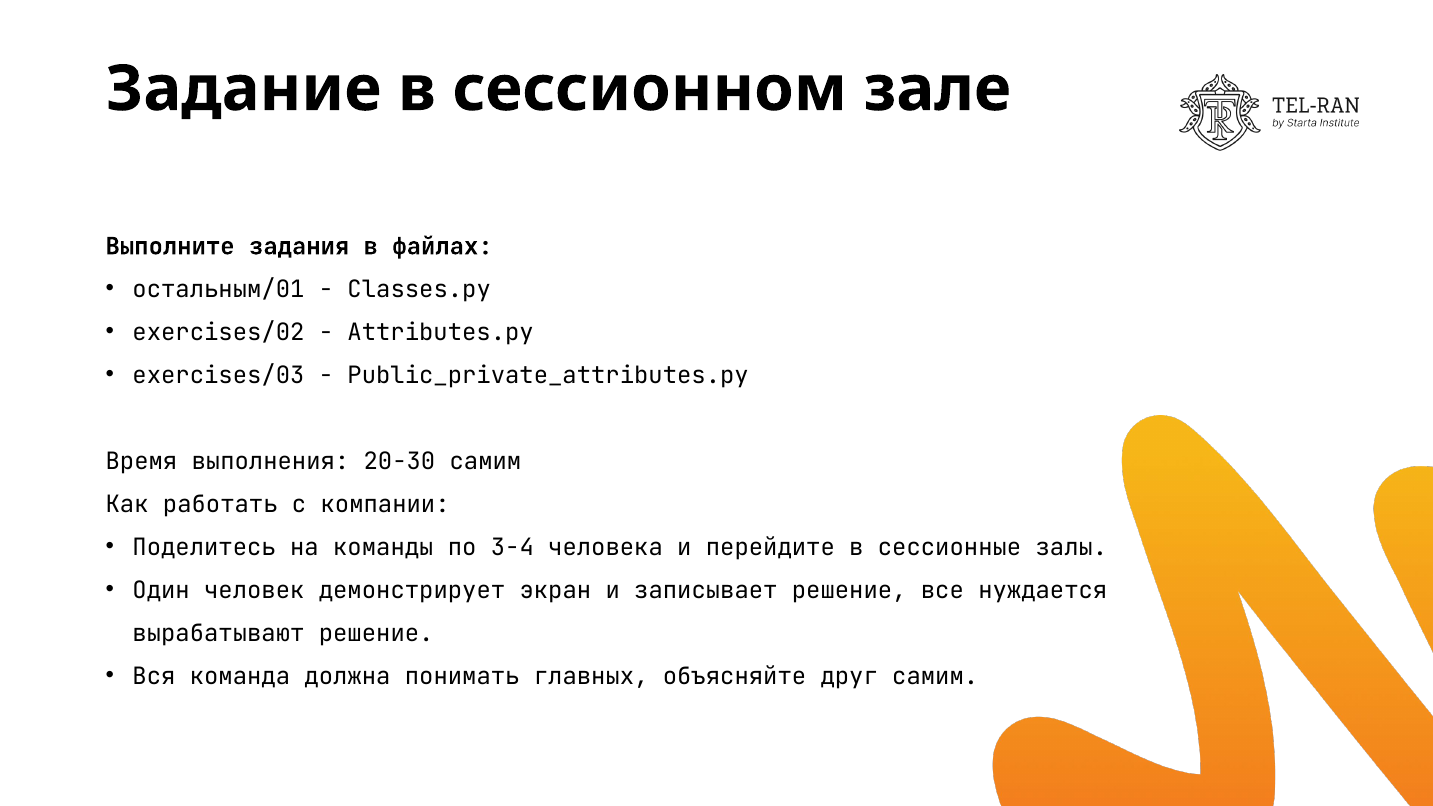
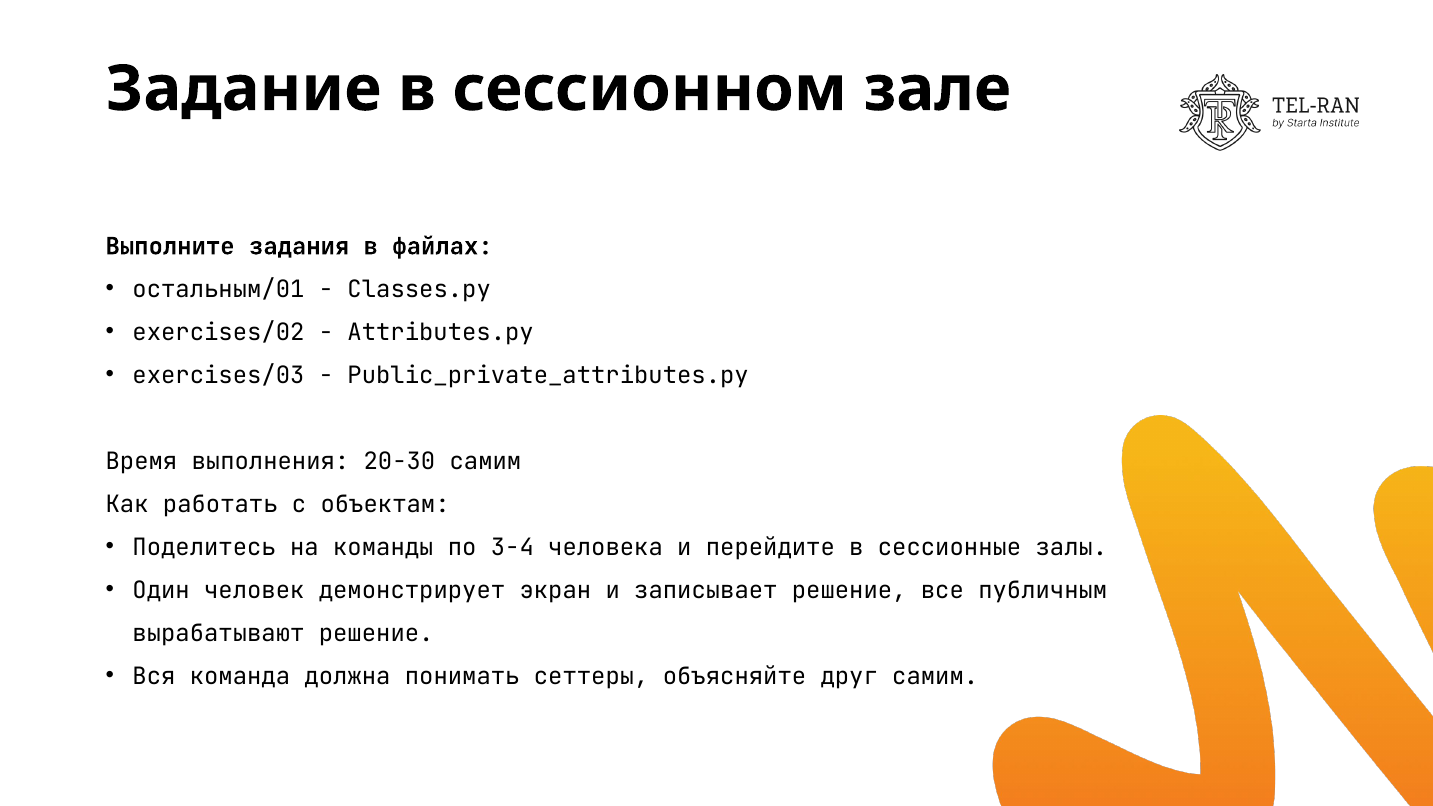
компании: компании -> объектам
нуждается: нуждается -> публичным
главных: главных -> сеттеры
